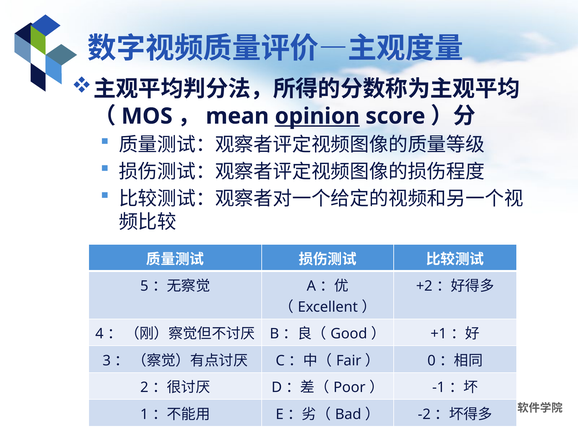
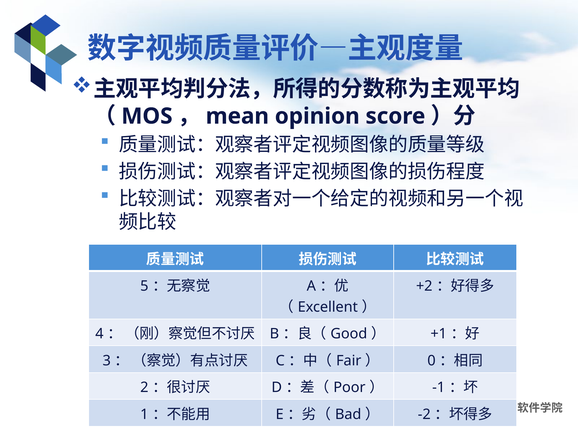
opinion underline: present -> none
